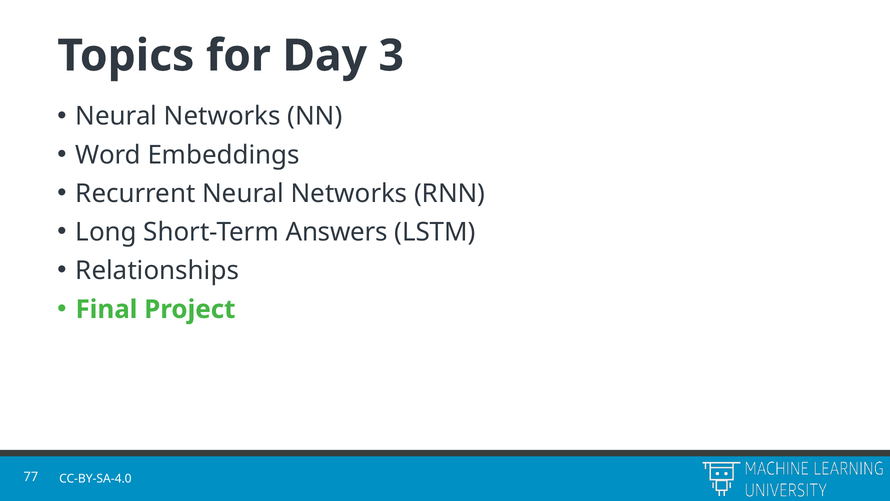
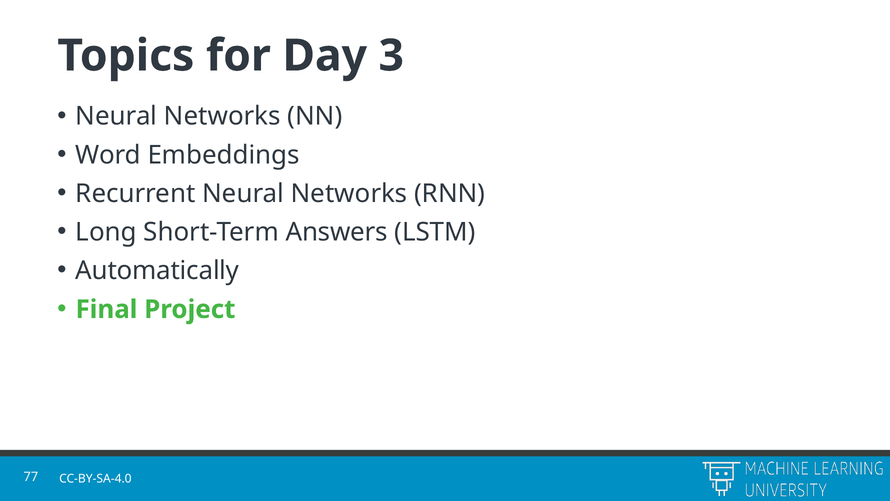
Relationships: Relationships -> Automatically
